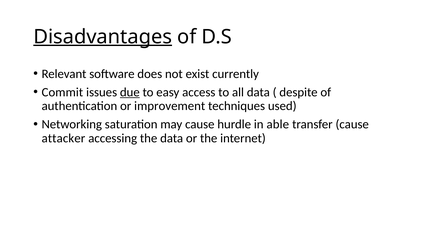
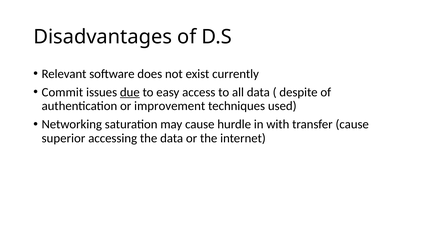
Disadvantages underline: present -> none
able: able -> with
attacker: attacker -> superior
